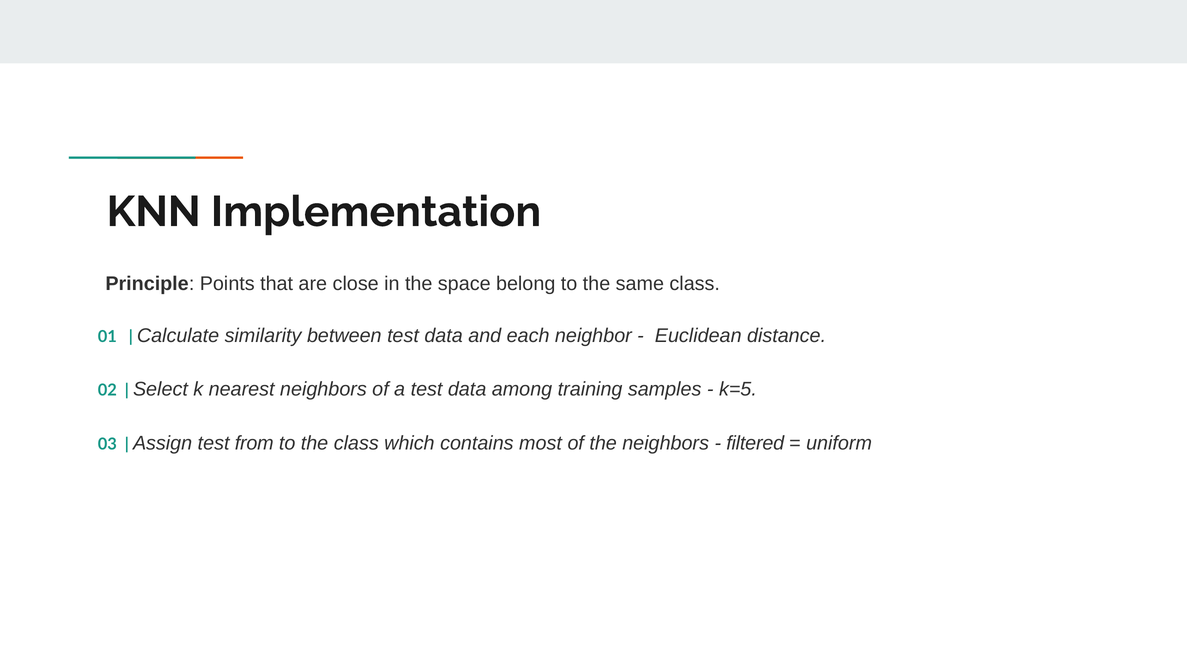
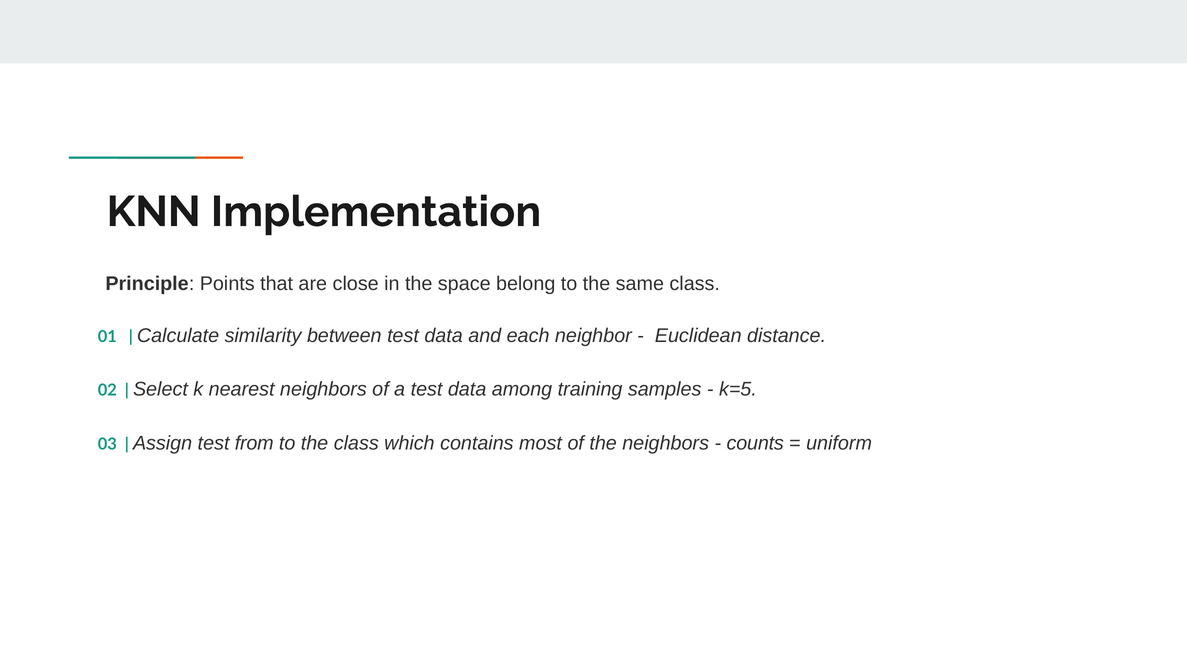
filtered: filtered -> counts
